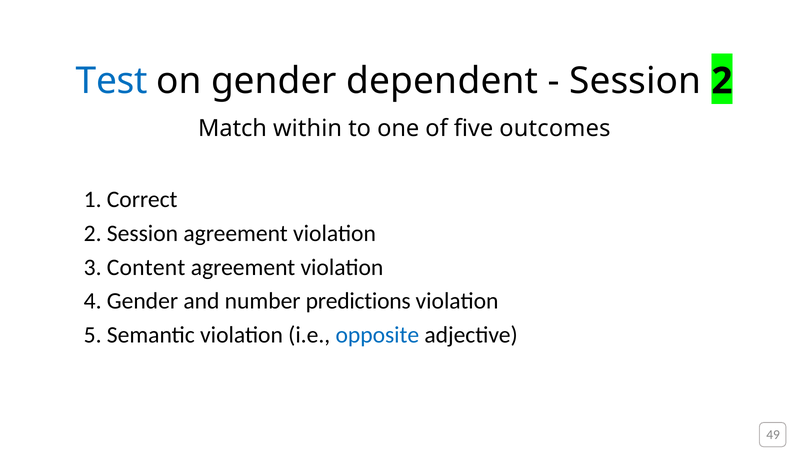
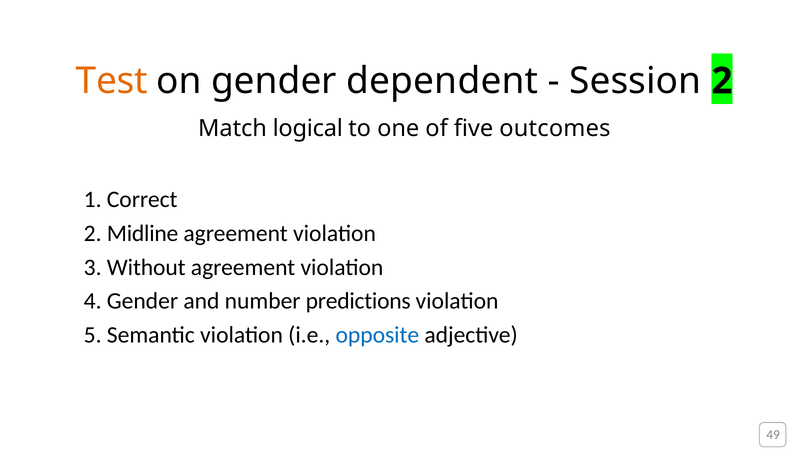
Test colour: blue -> orange
within: within -> logical
2 Session: Session -> Midline
Content: Content -> Without
